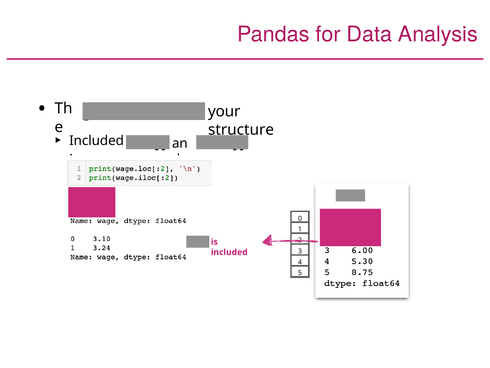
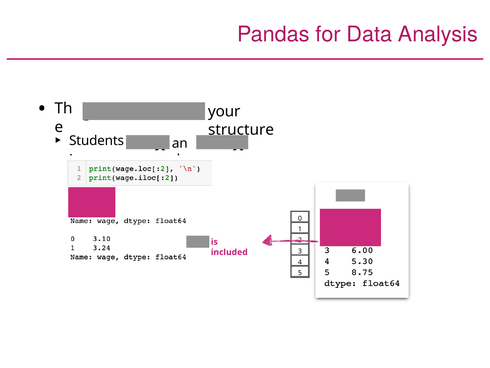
Included at (97, 141): Included -> Students
